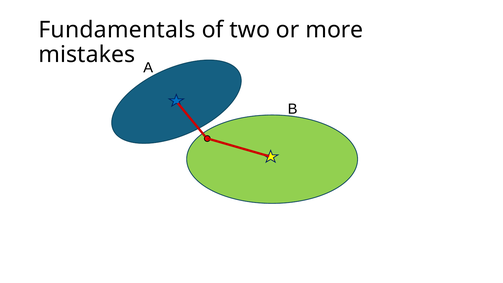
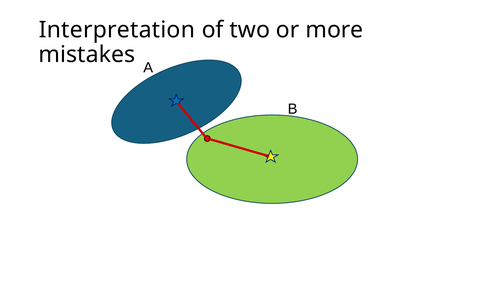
Fundamentals: Fundamentals -> Interpretation
